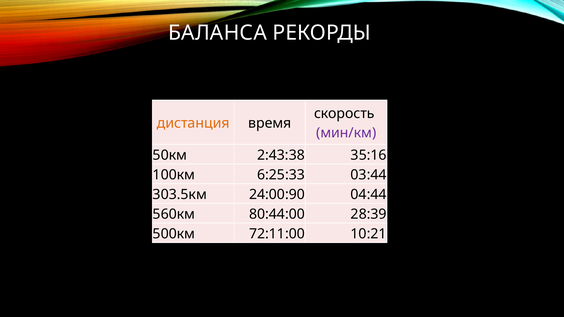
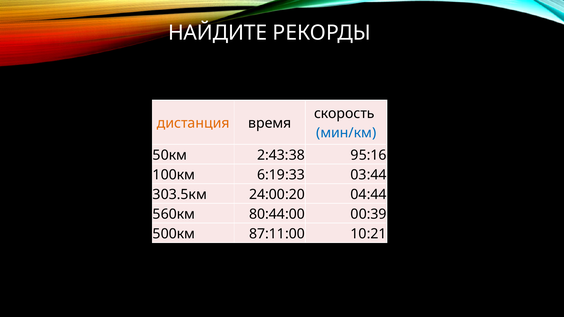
БАЛАНСА: БАЛАНСА -> НАЙДИТЕ
мин/км colour: purple -> blue
35:16: 35:16 -> 95:16
6:25:33: 6:25:33 -> 6:19:33
24:00:90: 24:00:90 -> 24:00:20
28:39: 28:39 -> 00:39
72:11:00: 72:11:00 -> 87:11:00
